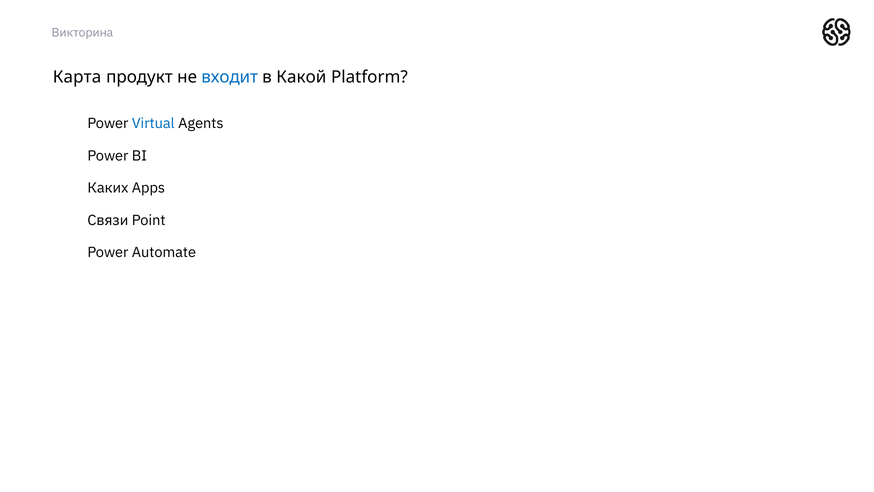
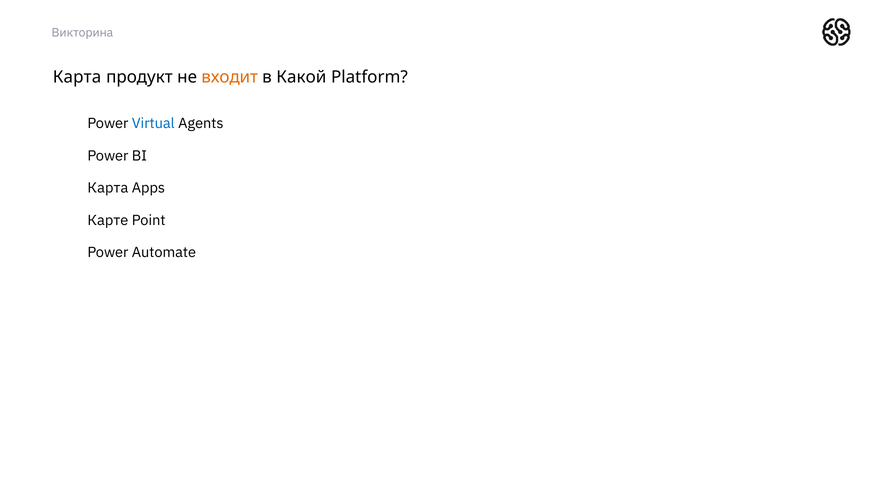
входит colour: blue -> orange
Каких at (108, 188): Каких -> Карта
Связи: Связи -> Карте
